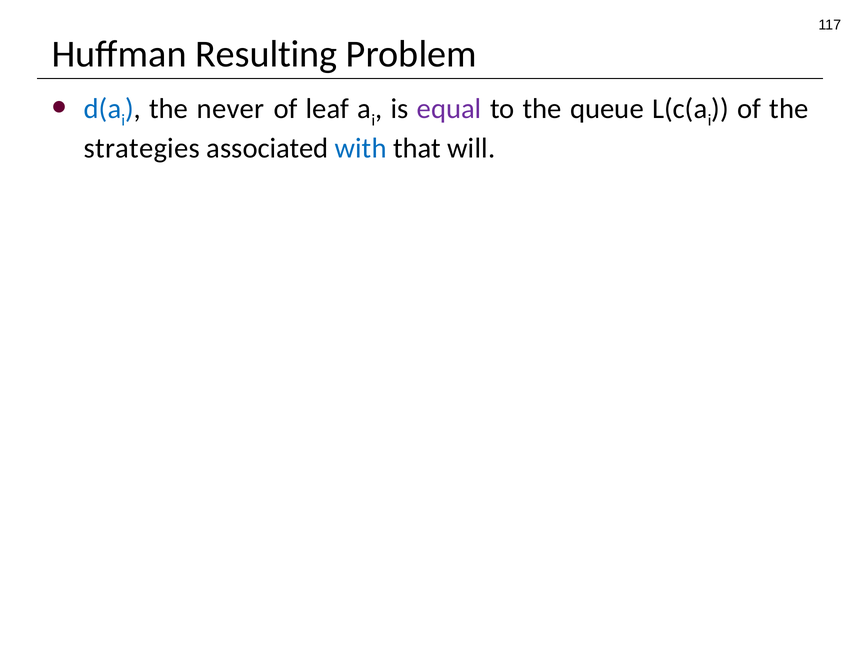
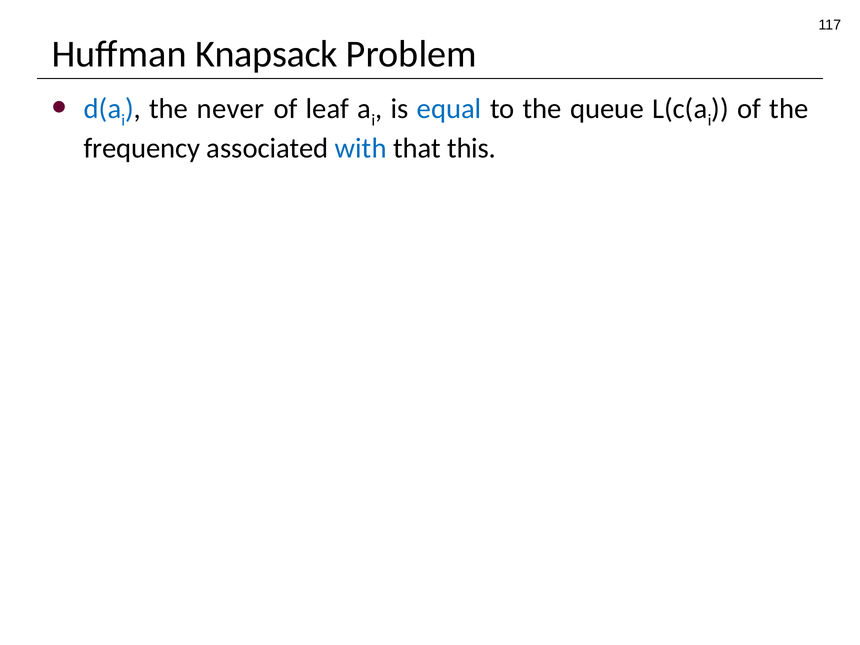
Resulting: Resulting -> Knapsack
equal colour: purple -> blue
strategies: strategies -> frequency
will: will -> this
